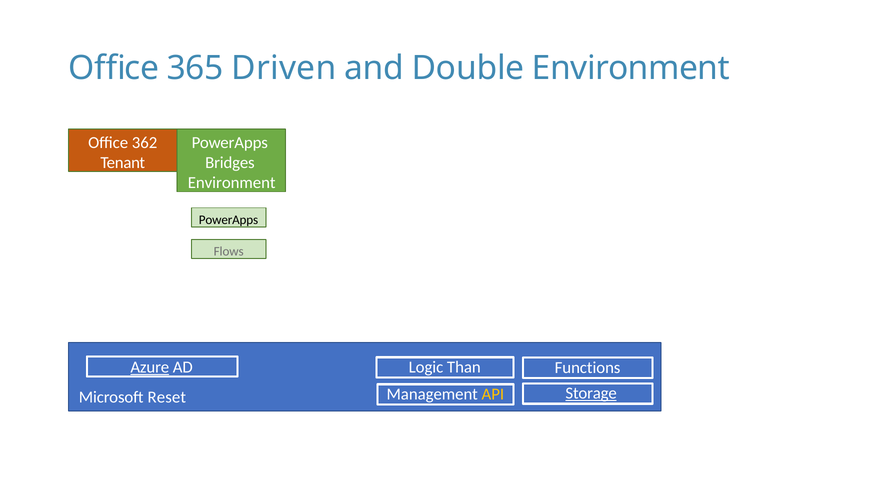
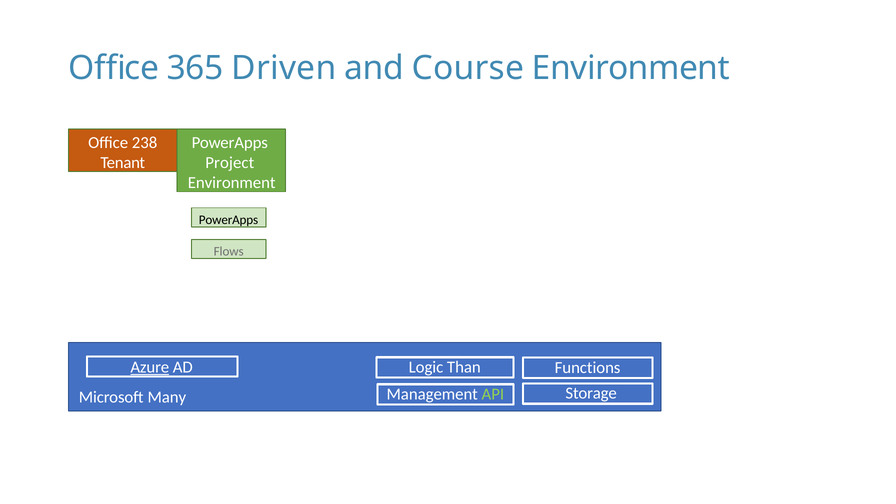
Double: Double -> Course
362: 362 -> 238
Bridges: Bridges -> Project
Storage underline: present -> none
API colour: yellow -> light green
Reset: Reset -> Many
